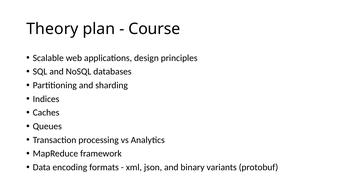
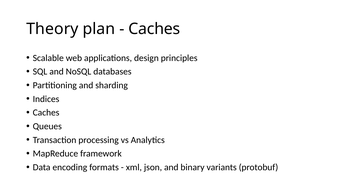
Course at (154, 29): Course -> Caches
